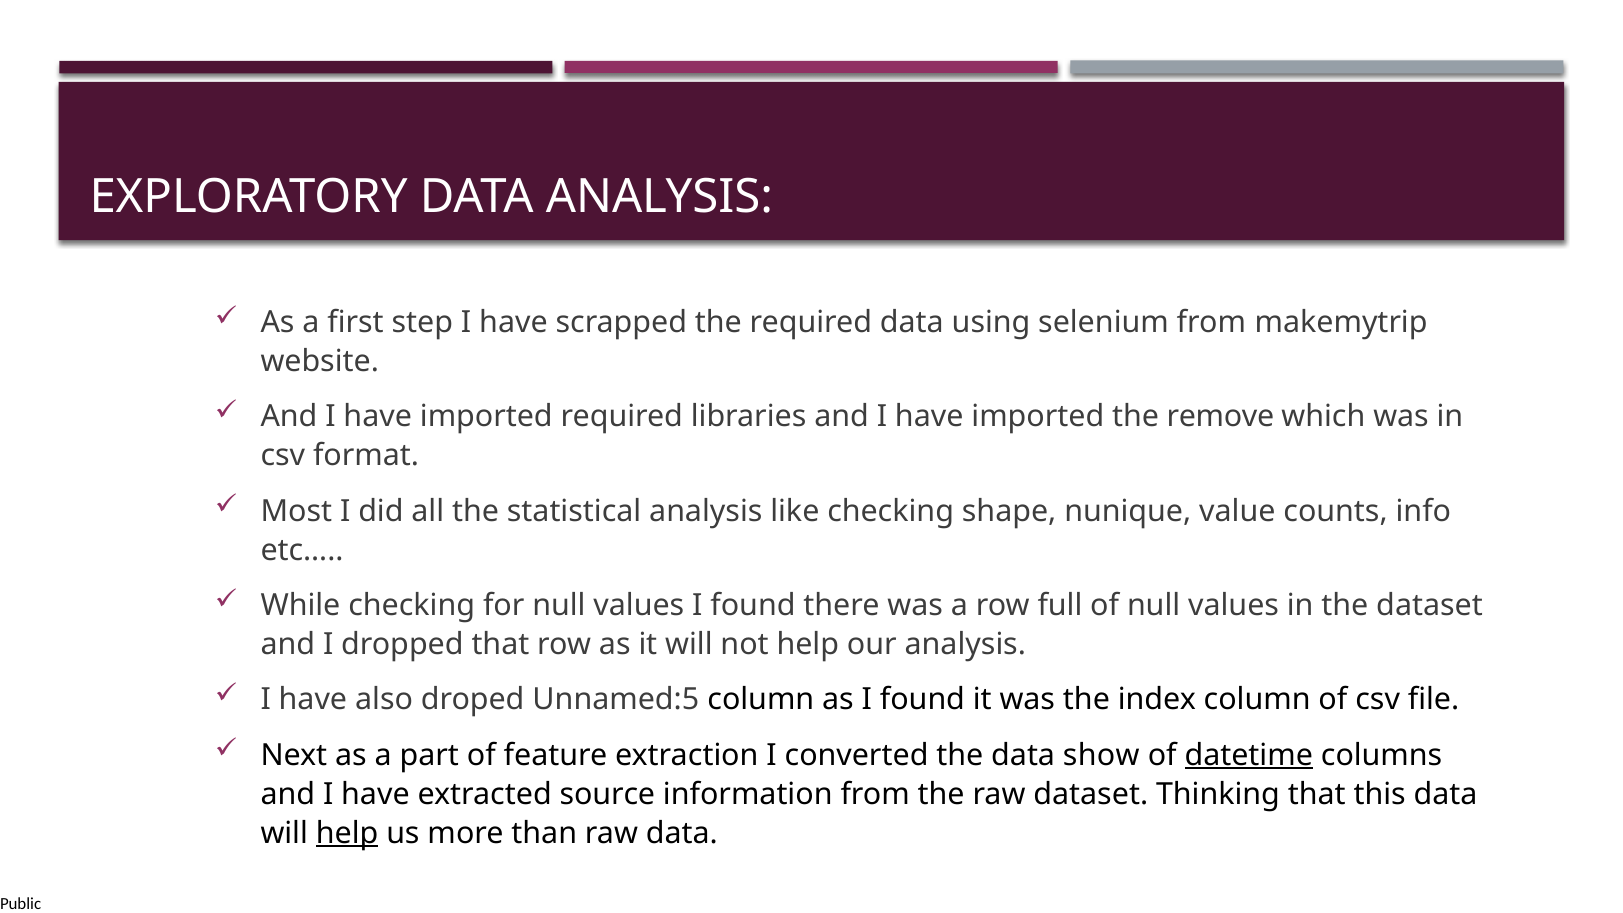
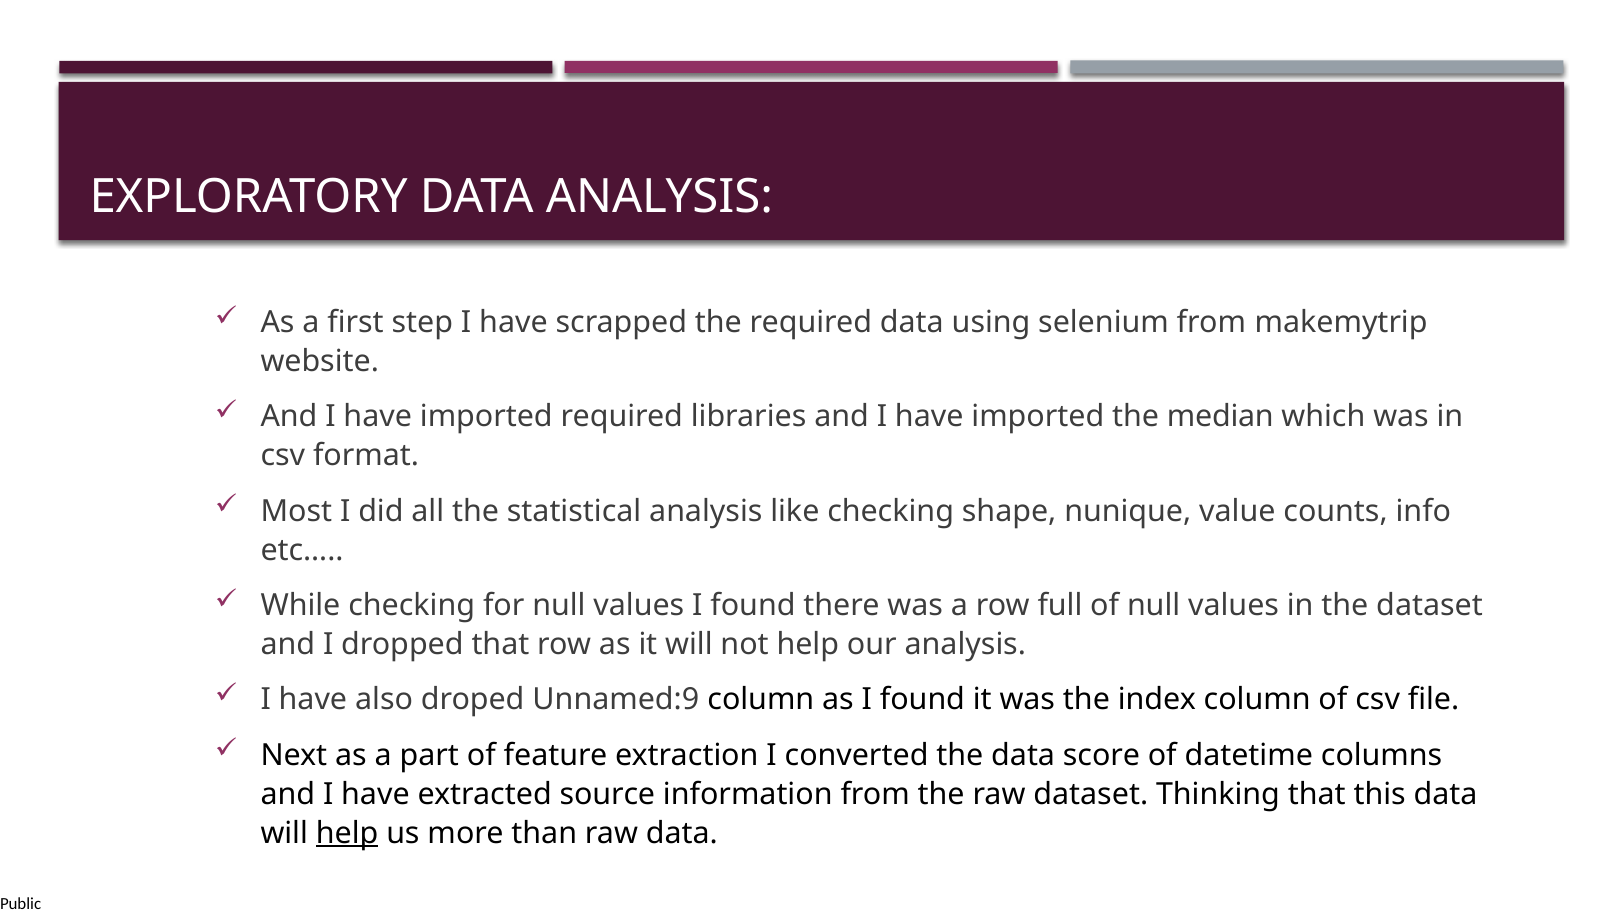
remove: remove -> median
Unnamed:5: Unnamed:5 -> Unnamed:9
show: show -> score
datetime underline: present -> none
